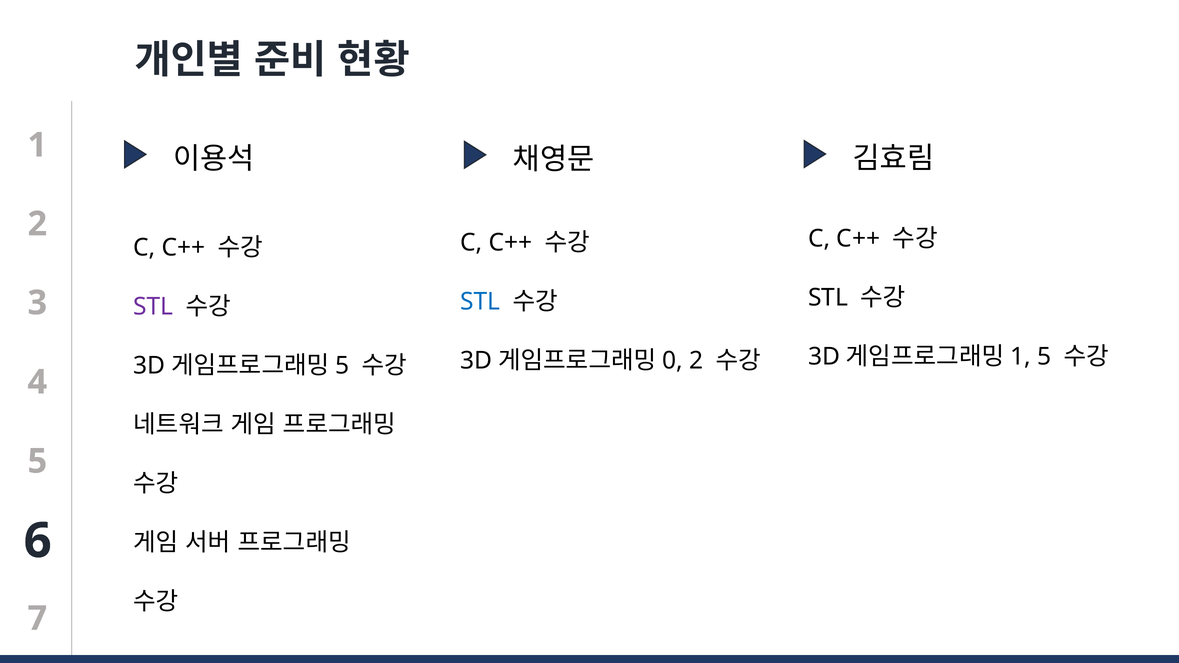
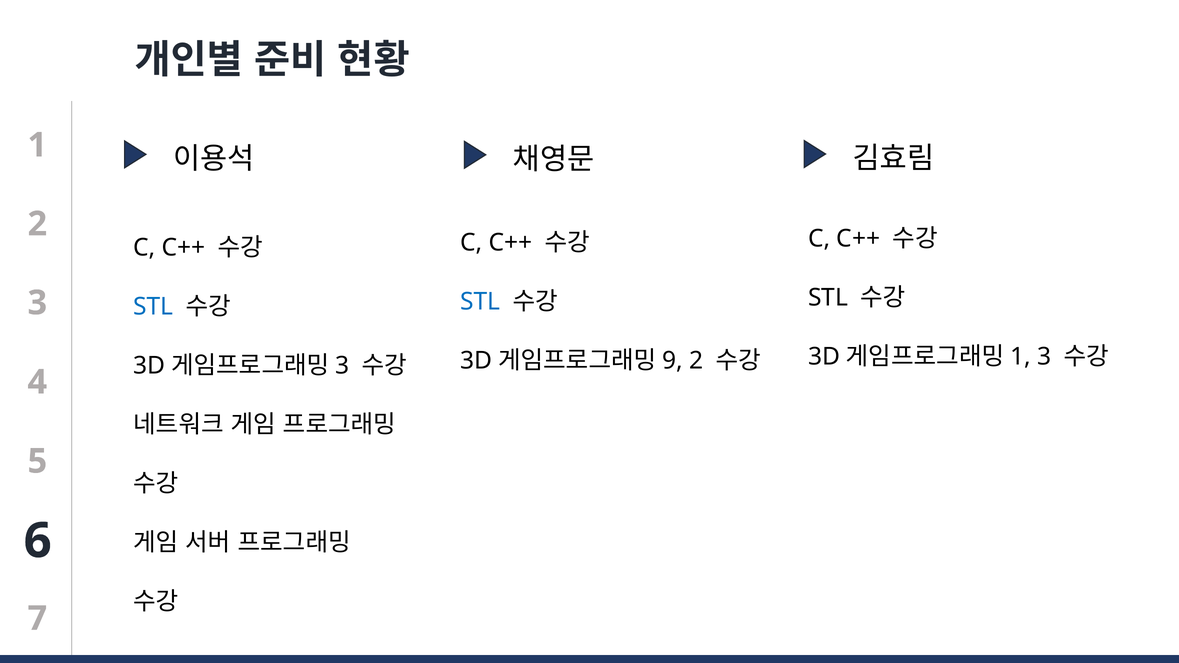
STL at (153, 307) colour: purple -> blue
1 5: 5 -> 3
0: 0 -> 9
5 at (343, 366): 5 -> 3
